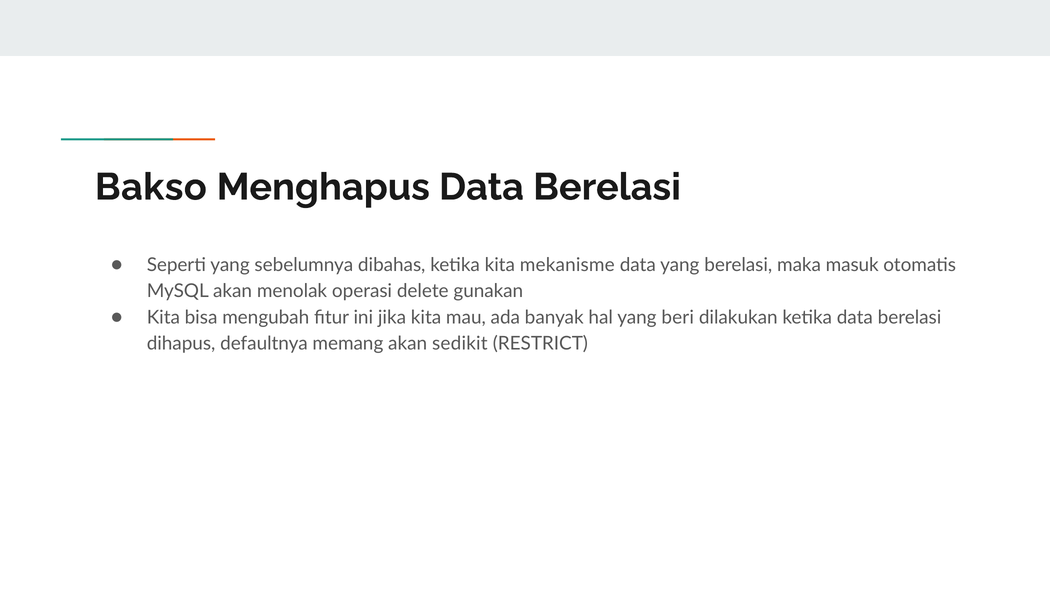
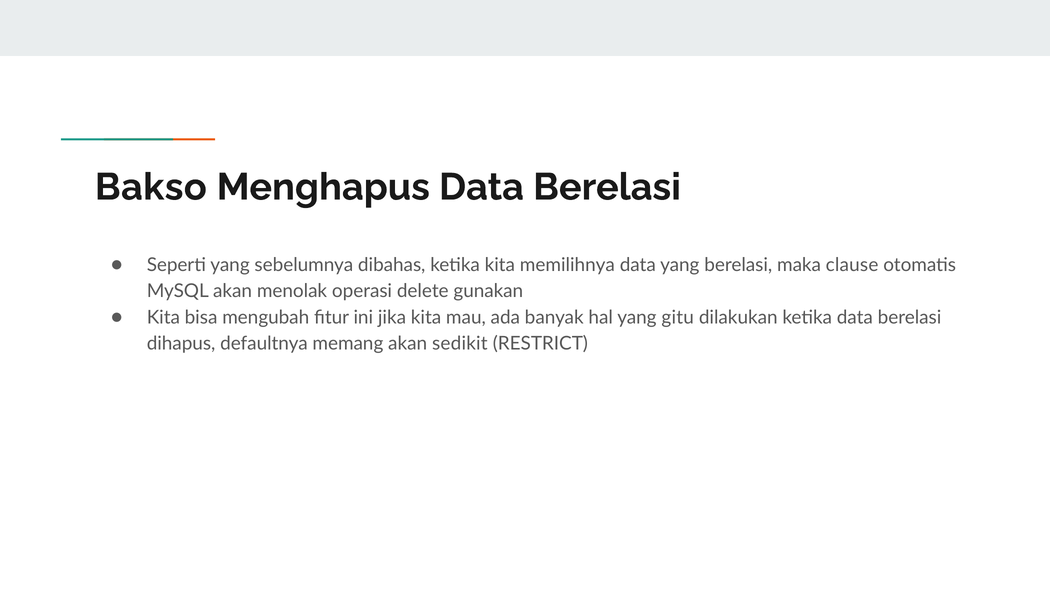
mekanisme: mekanisme -> memilihnya
masuk: masuk -> clause
beri: beri -> gitu
